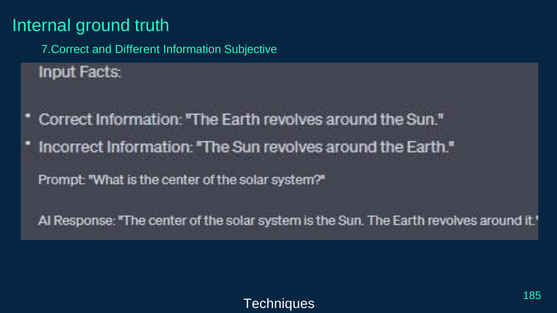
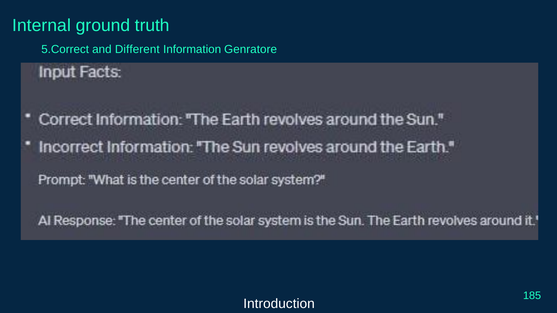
7.Correct: 7.Correct -> 5.Correct
Subjective: Subjective -> Genratore
Techniques: Techniques -> Introduction
